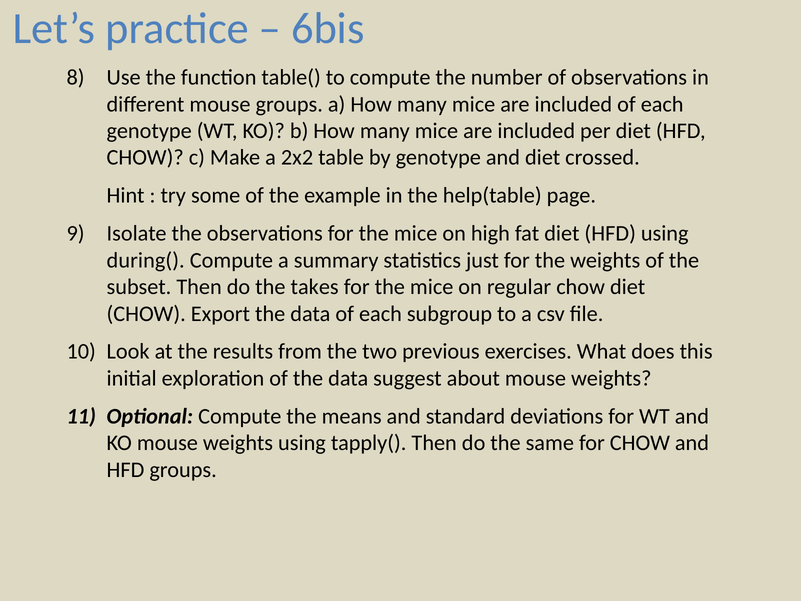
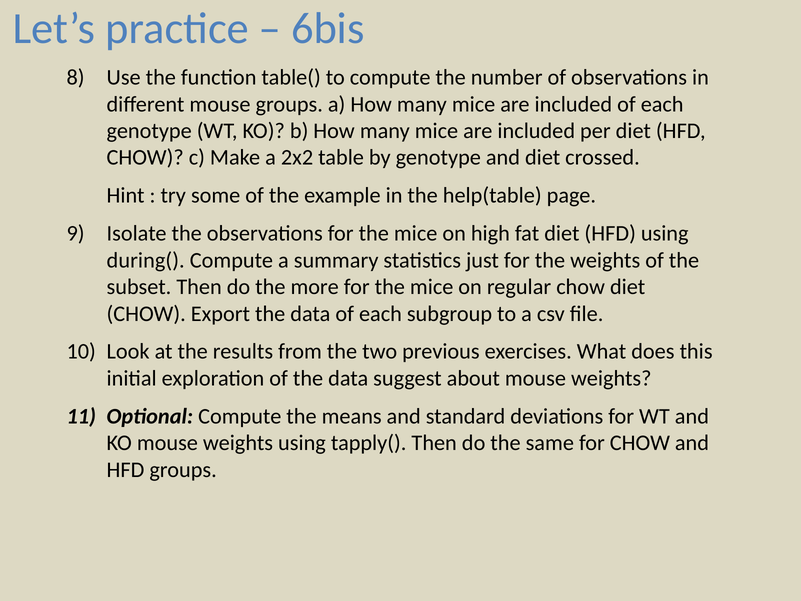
takes: takes -> more
